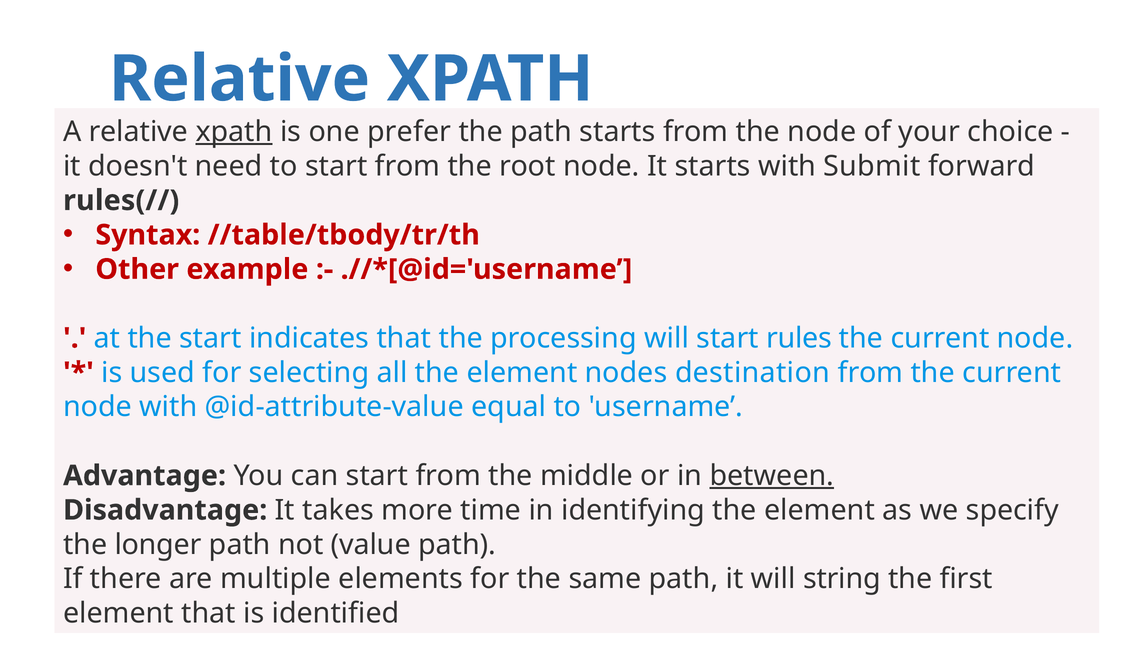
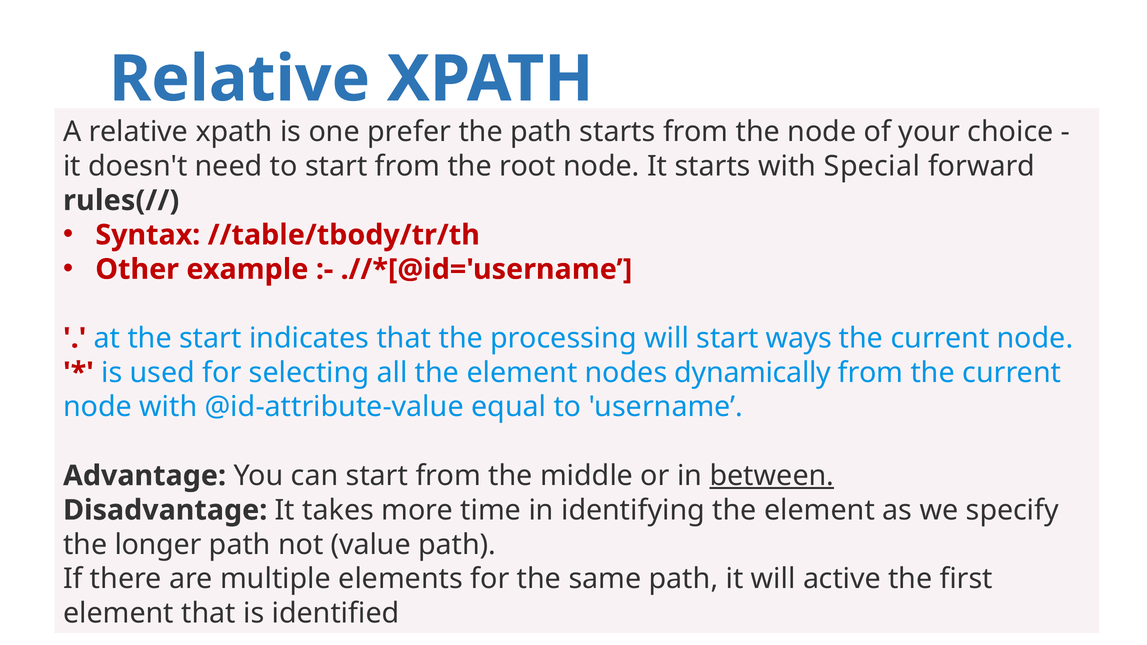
xpath at (234, 132) underline: present -> none
Submit: Submit -> Special
rules: rules -> ways
destination: destination -> dynamically
string: string -> active
